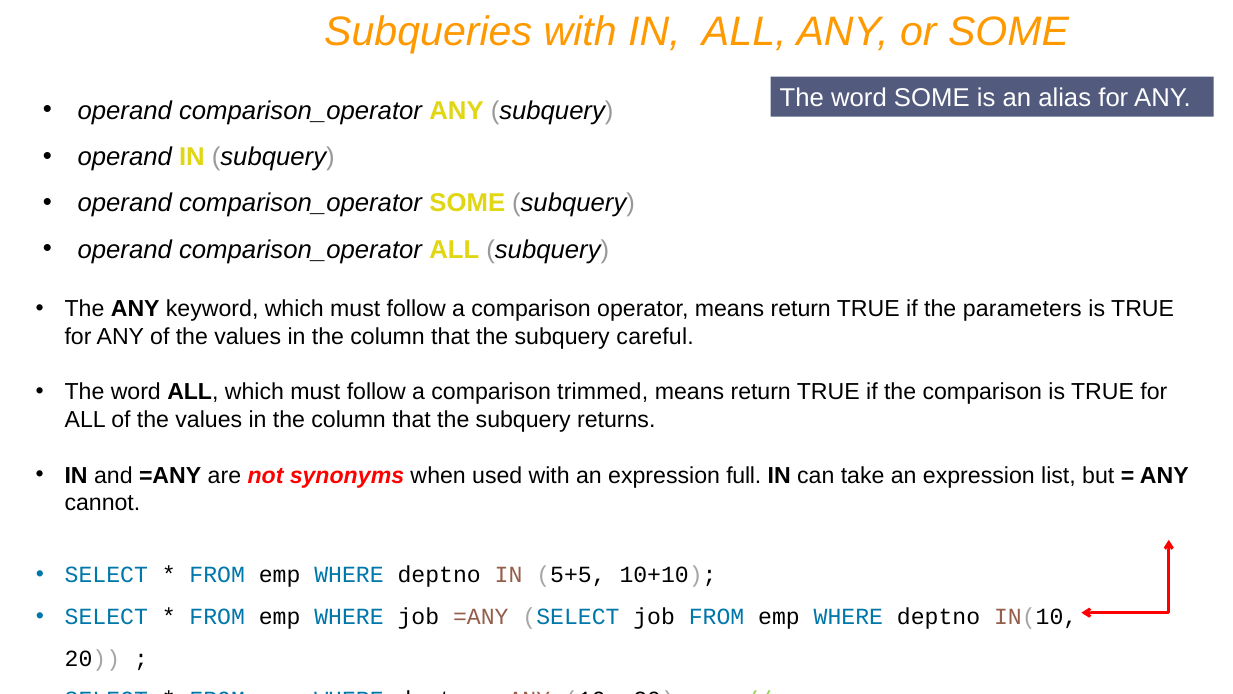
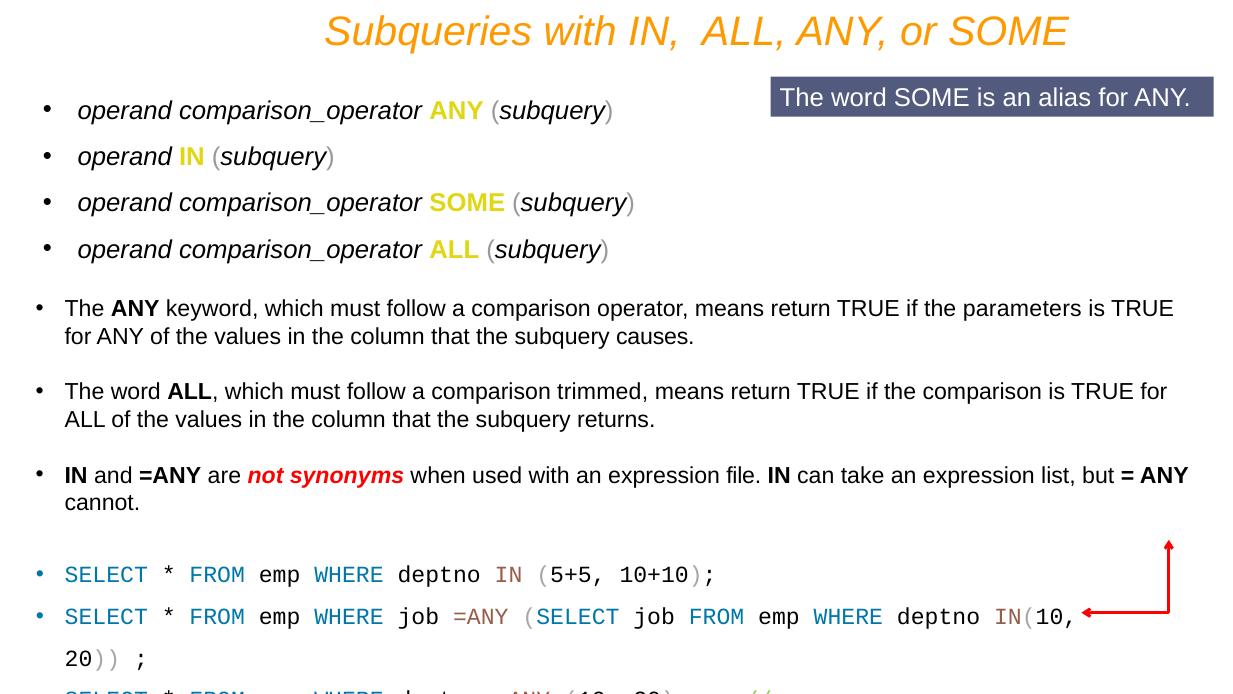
careful: careful -> causes
full: full -> file
